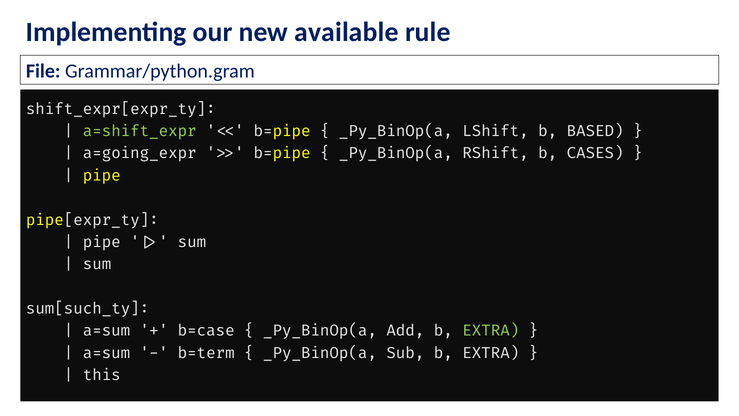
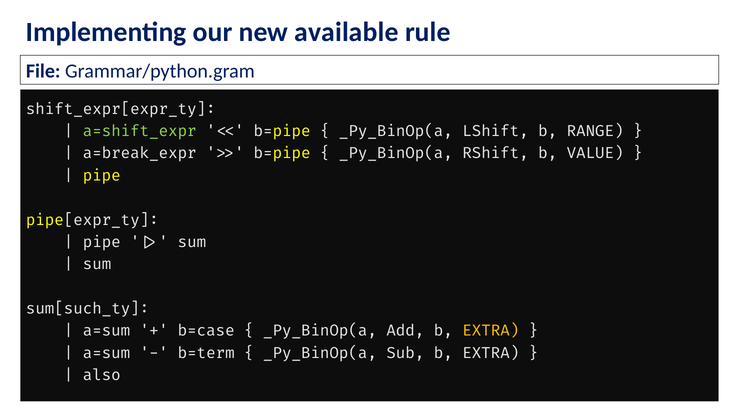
BASED: BASED -> RANGE
a=going_expr: a=going_expr -> a=break_expr
CASES: CASES -> VALUE
EXTRA at (491, 331) colour: light green -> yellow
this: this -> also
